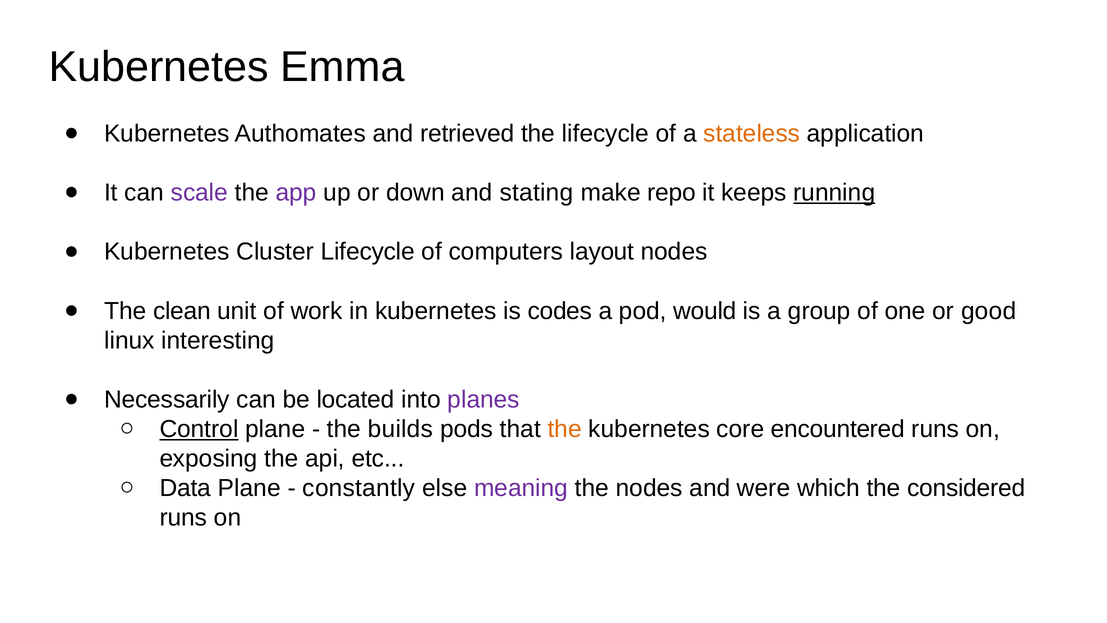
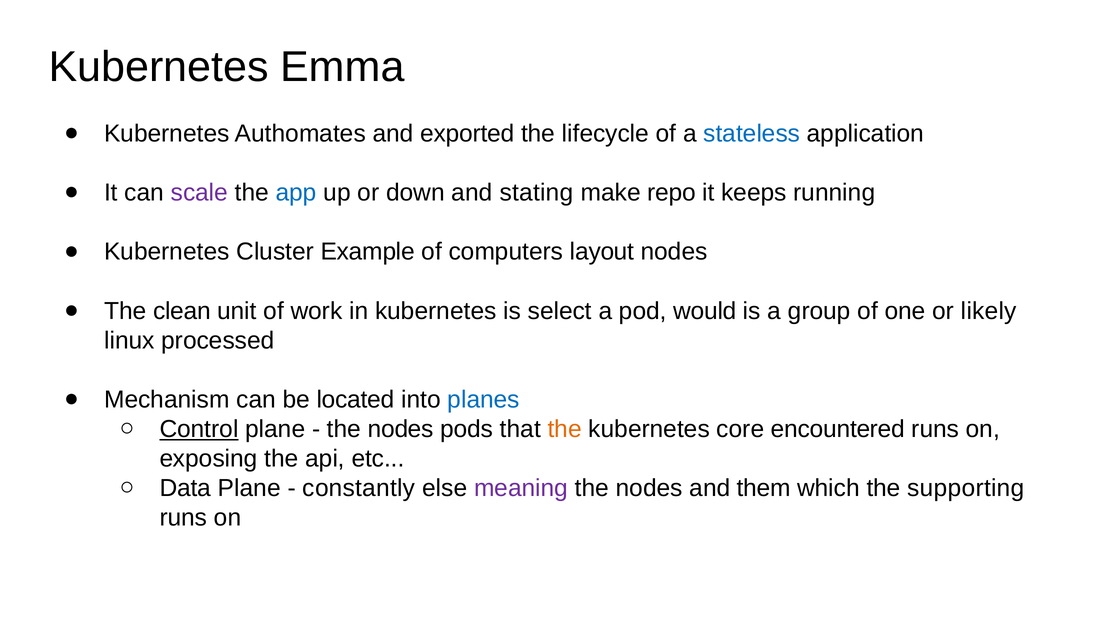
retrieved: retrieved -> exported
stateless colour: orange -> blue
app colour: purple -> blue
running underline: present -> none
Cluster Lifecycle: Lifecycle -> Example
codes: codes -> select
good: good -> likely
interesting: interesting -> processed
Necessarily: Necessarily -> Mechanism
planes colour: purple -> blue
builds at (400, 429): builds -> nodes
were: were -> them
considered: considered -> supporting
